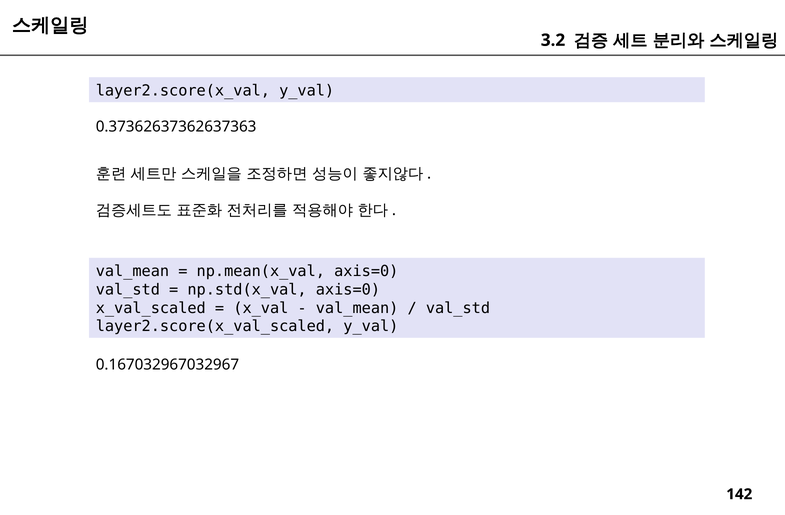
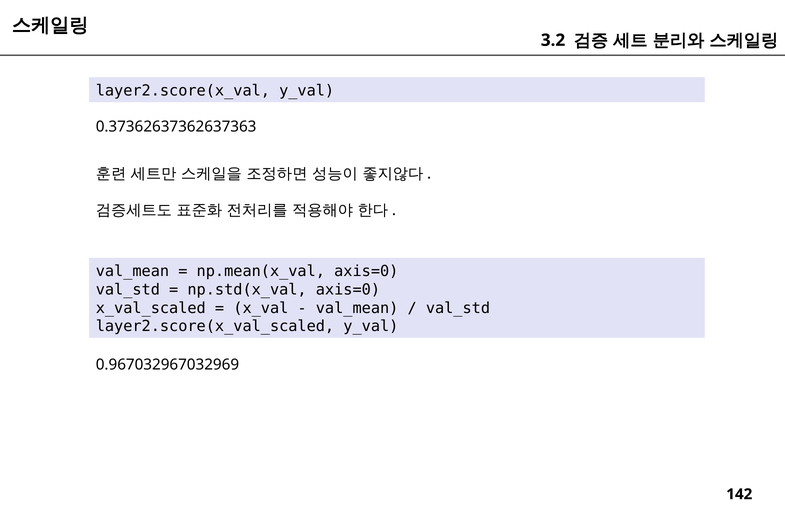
0.167032967032967: 0.167032967032967 -> 0.967032967032969
